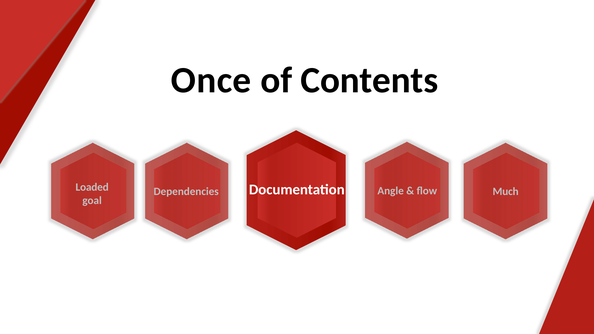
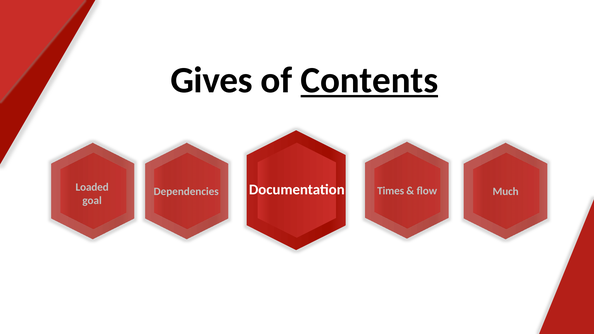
Once: Once -> Gives
Contents underline: none -> present
Angle: Angle -> Times
